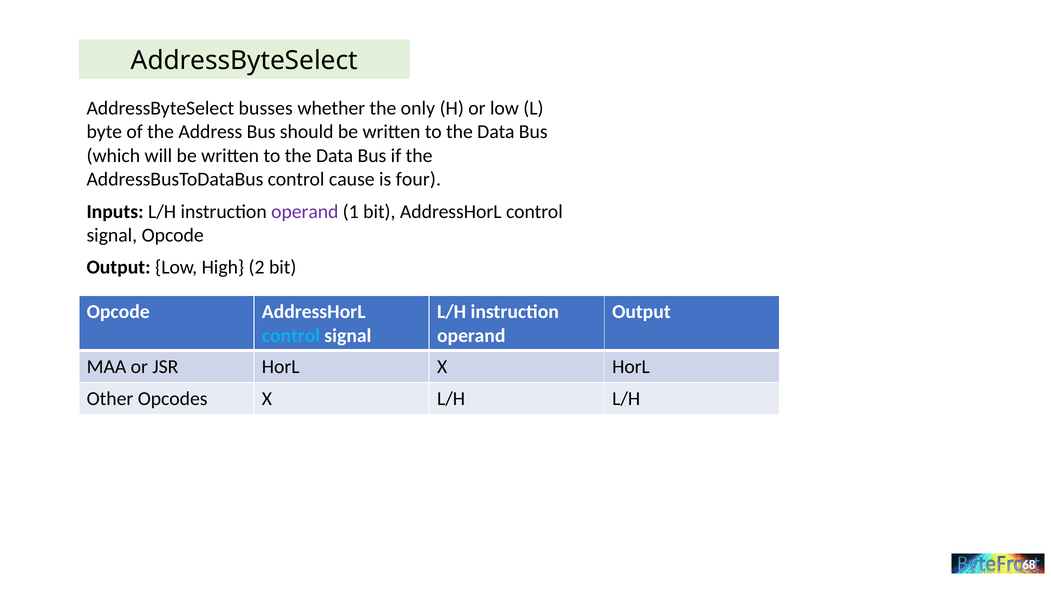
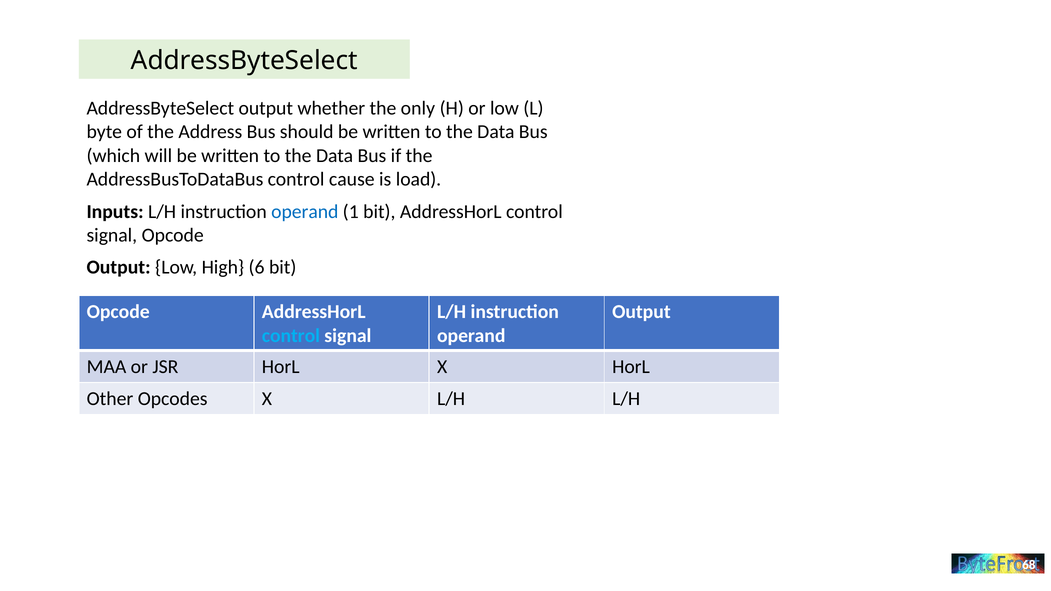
AddressByteSelect busses: busses -> output
four: four -> load
operand at (305, 212) colour: purple -> blue
2: 2 -> 6
